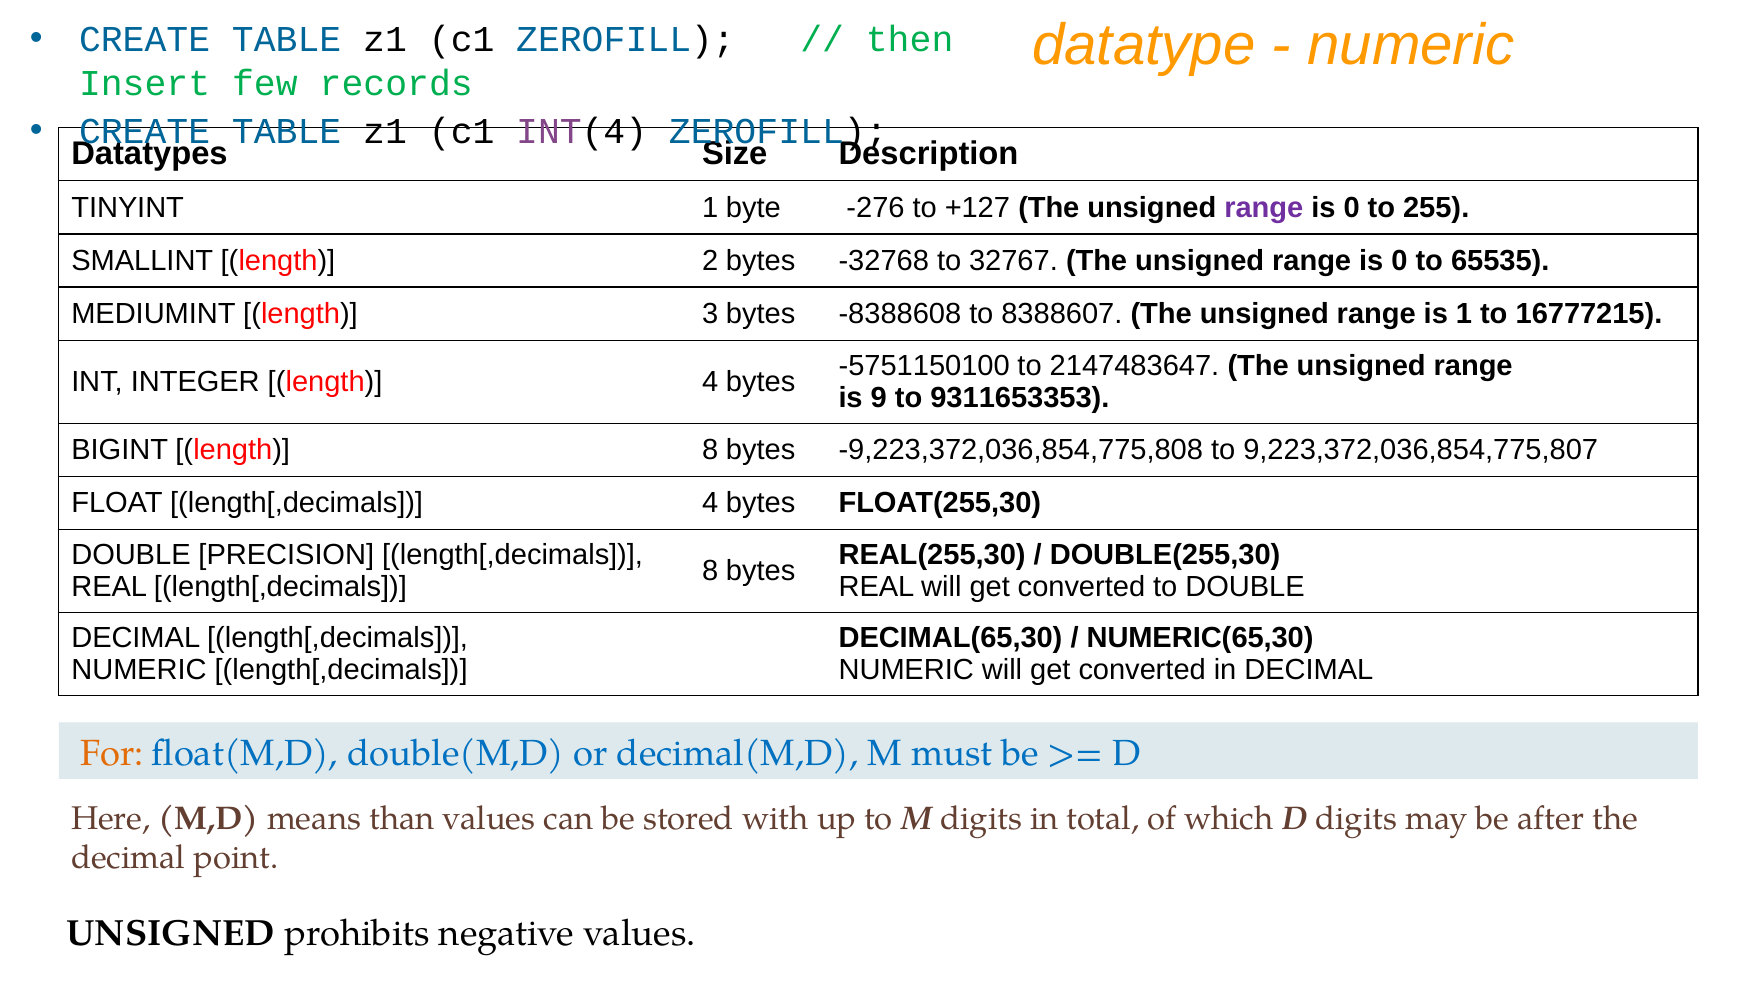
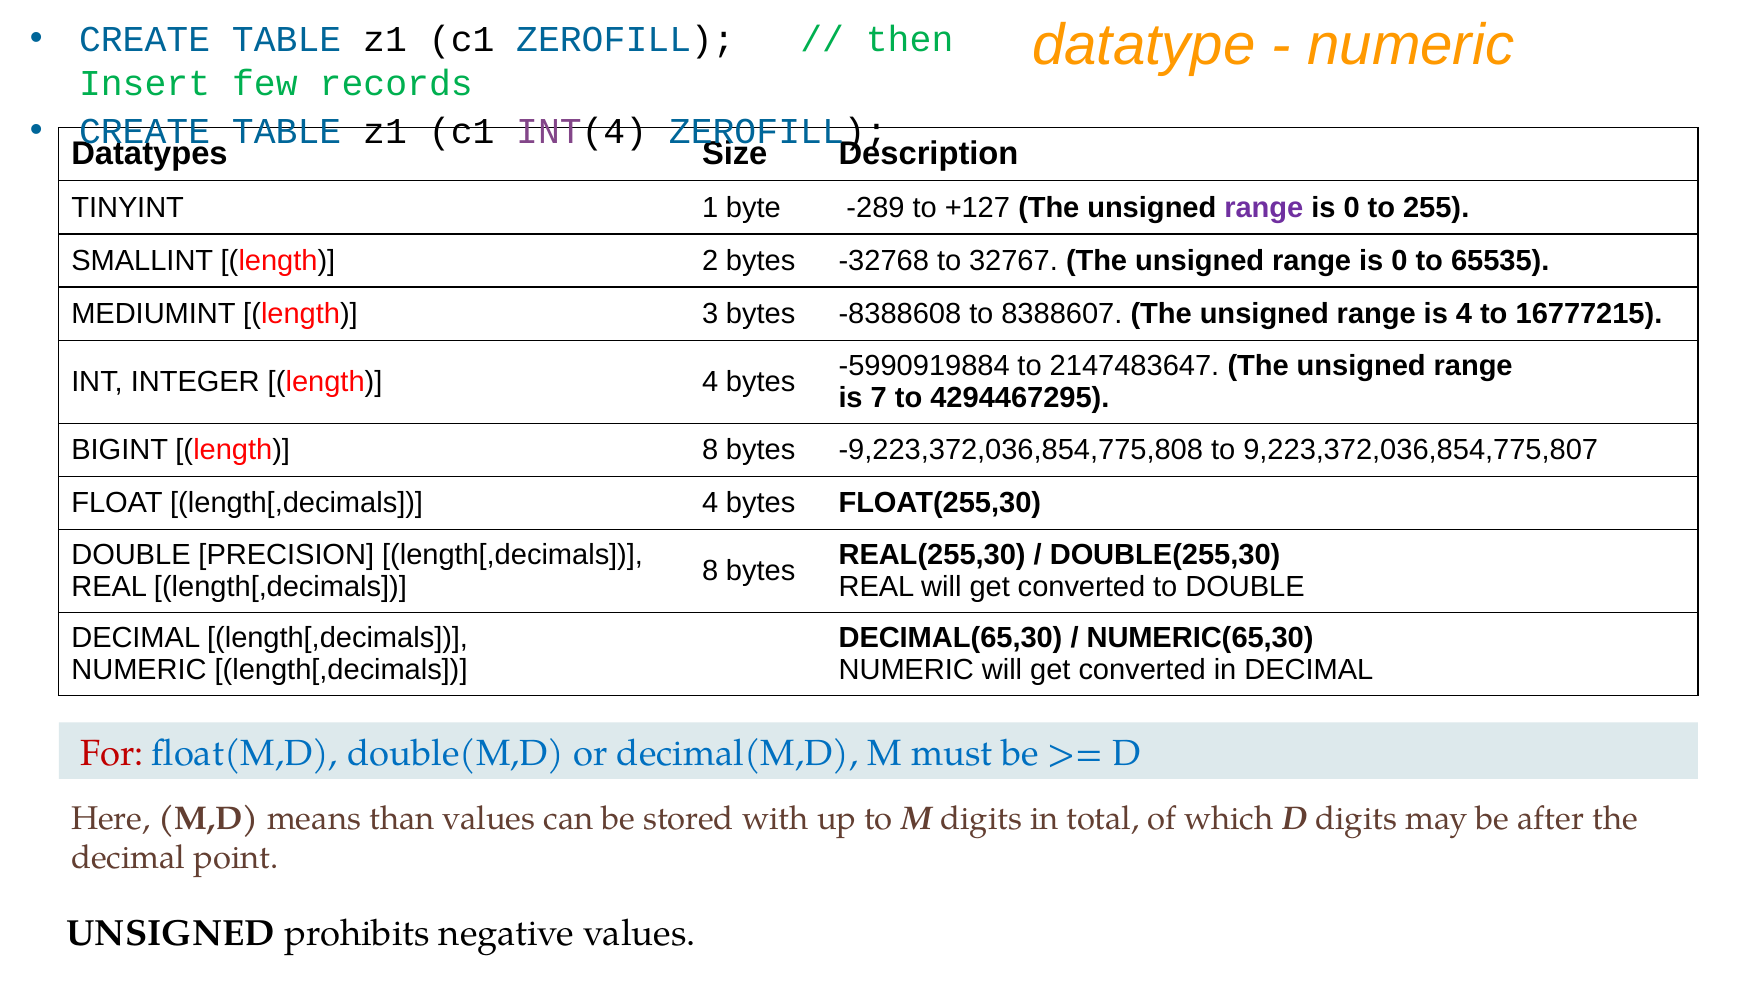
-276: -276 -> -289
is 1: 1 -> 4
-5751150100: -5751150100 -> -5990919884
9: 9 -> 7
9311653353: 9311653353 -> 4294467295
For colour: orange -> red
